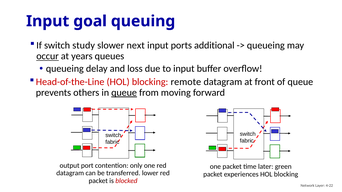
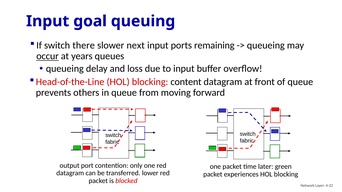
study: study -> there
additional: additional -> remaining
remote: remote -> content
queue at (124, 93) underline: present -> none
